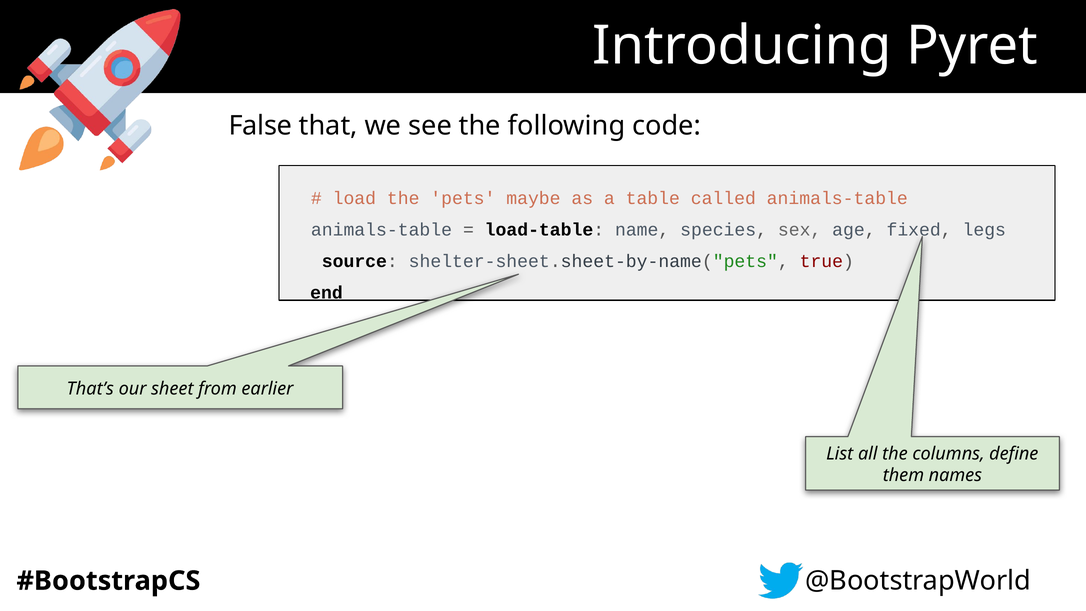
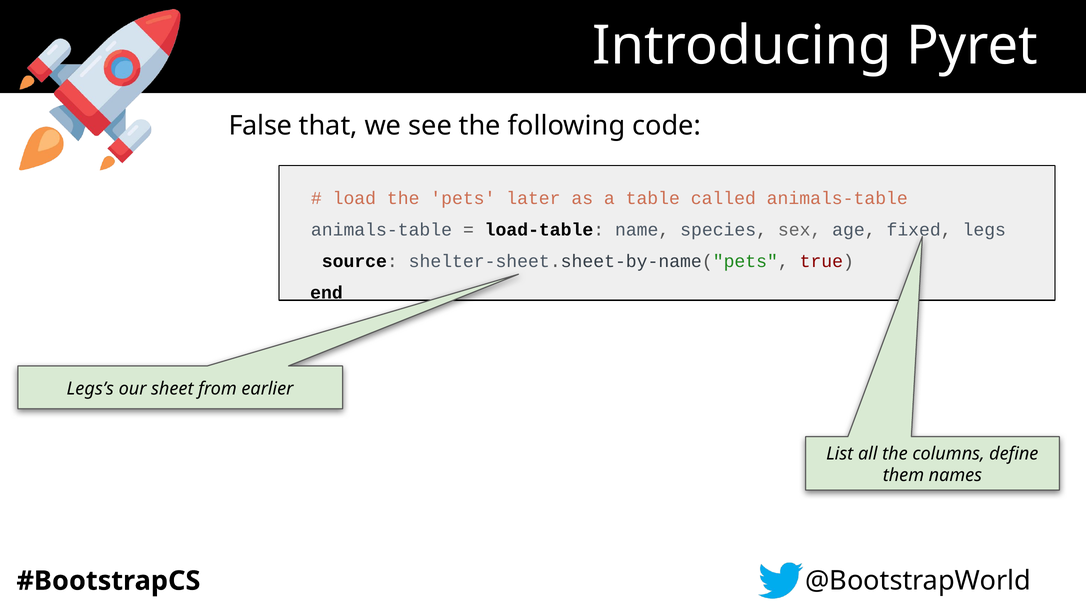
maybe: maybe -> later
That’s: That’s -> Legs’s
